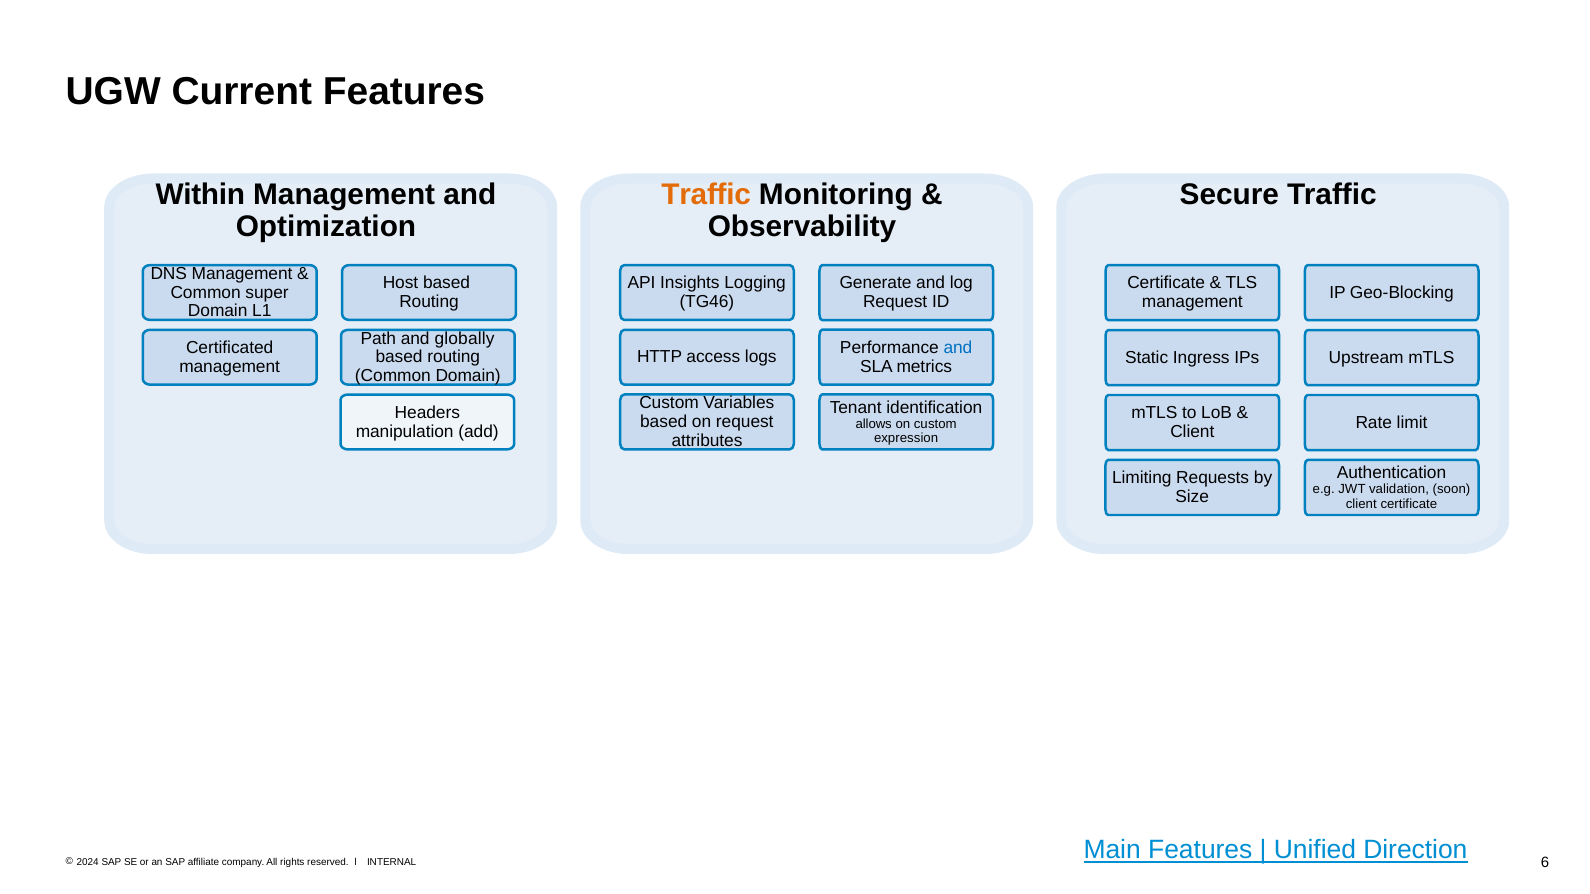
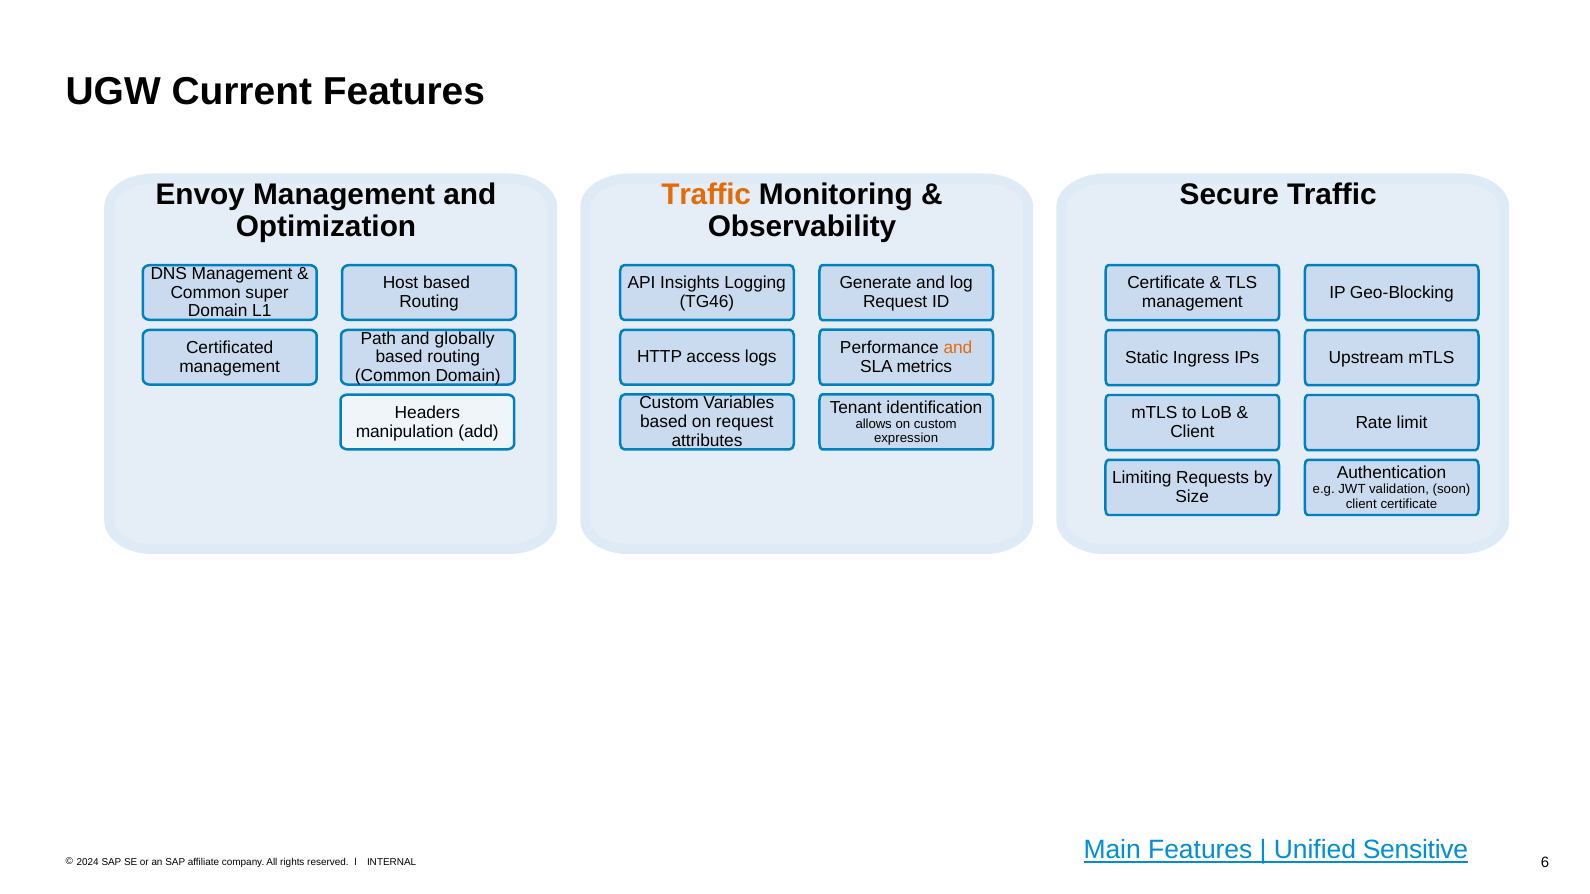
Within: Within -> Envoy
and at (958, 348) colour: blue -> orange
Direction: Direction -> Sensitive
